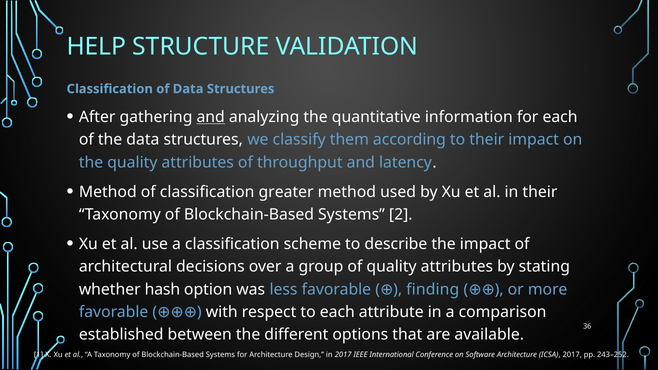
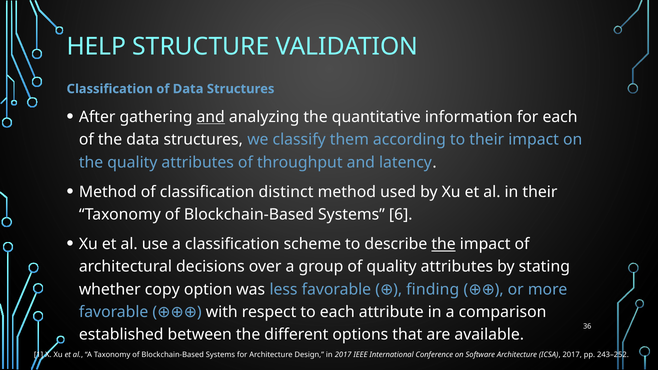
greater: greater -> distinct
2: 2 -> 6
the at (444, 244) underline: none -> present
hash: hash -> copy
